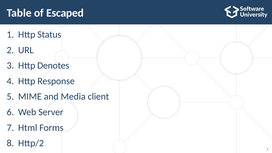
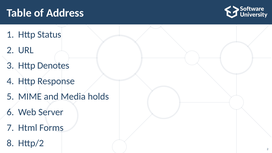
Escaped: Escaped -> Address
client: client -> holds
